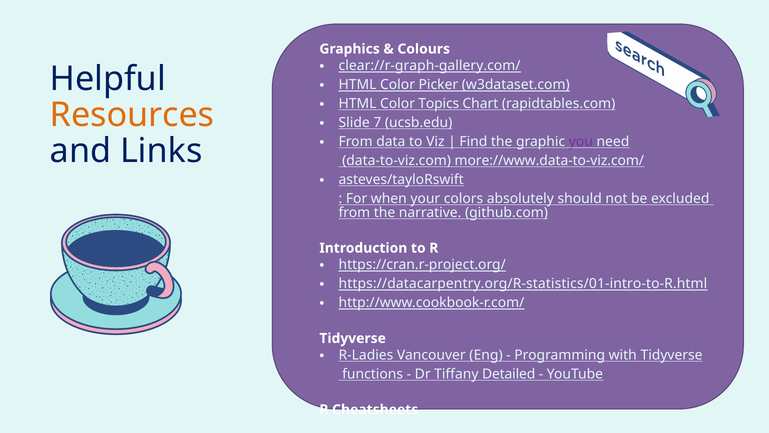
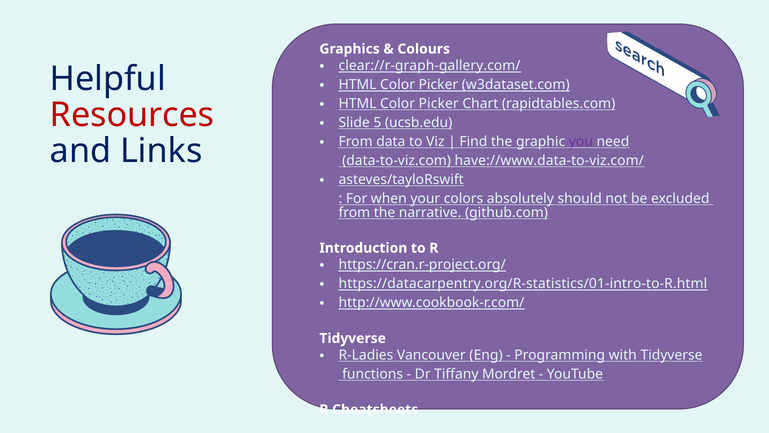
Topics at (439, 103): Topics -> Picker
Resources colour: orange -> red
7: 7 -> 5
more://www.data-to-viz.com/: more://www.data-to-viz.com/ -> have://www.data-to-viz.com/
Detailed: Detailed -> Mordret
